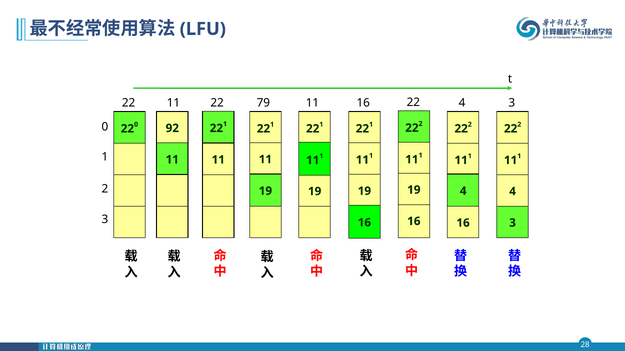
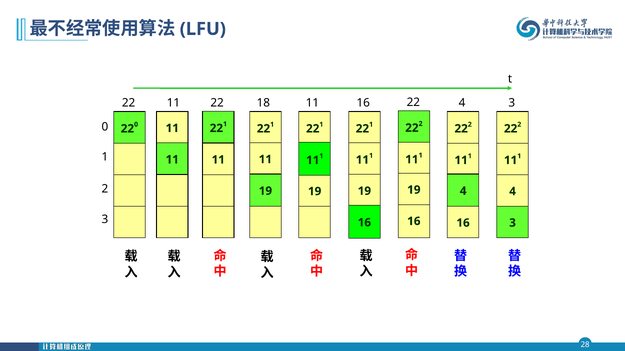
79: 79 -> 18
0 92: 92 -> 11
